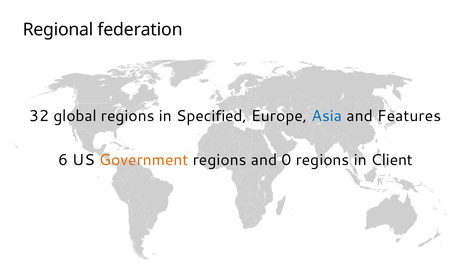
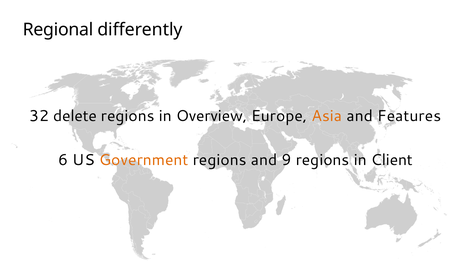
federation: federation -> differently
global: global -> delete
Specified: Specified -> Overview
Asia colour: blue -> orange
0: 0 -> 9
